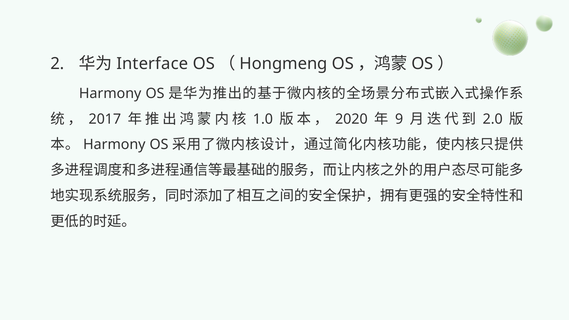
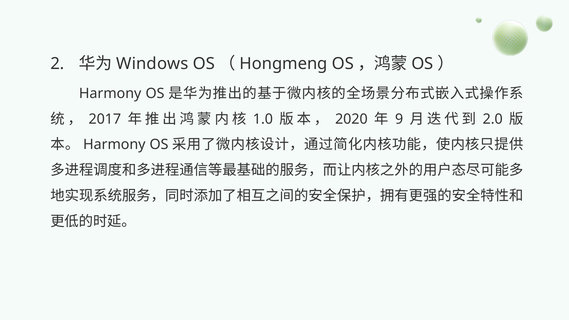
Interface: Interface -> Windows
